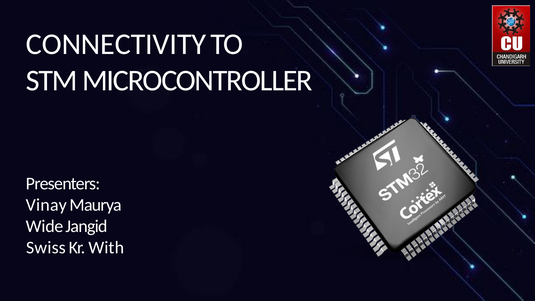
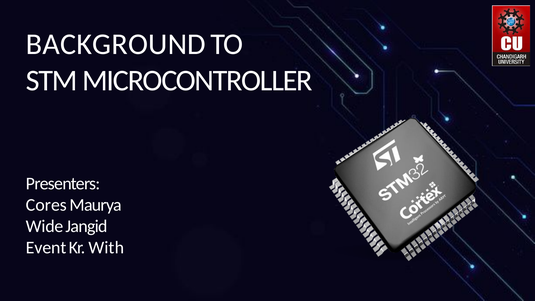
CONNECTIVITY: CONNECTIVITY -> BACKGROUND
Vinay: Vinay -> Cores
Swiss: Swiss -> Event
